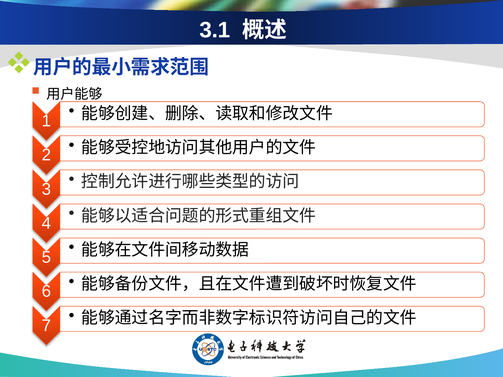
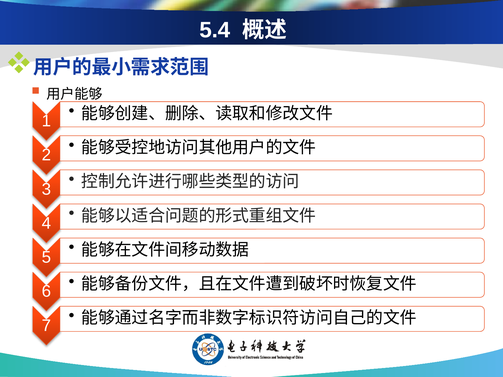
3.1: 3.1 -> 5.4
